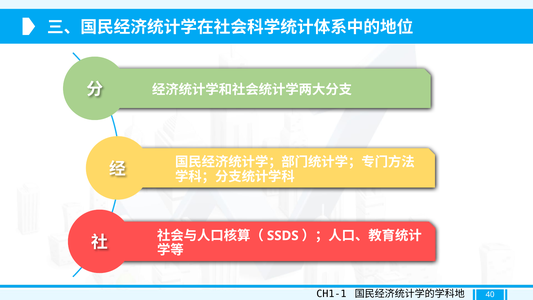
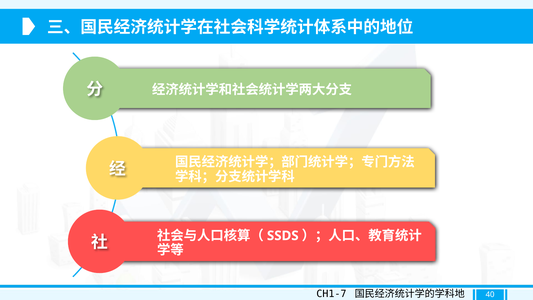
CH1-1: CH1-1 -> CH1-7
